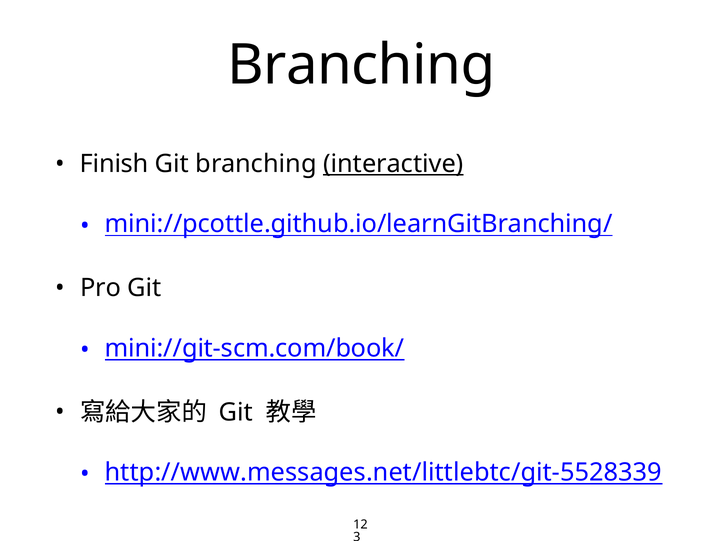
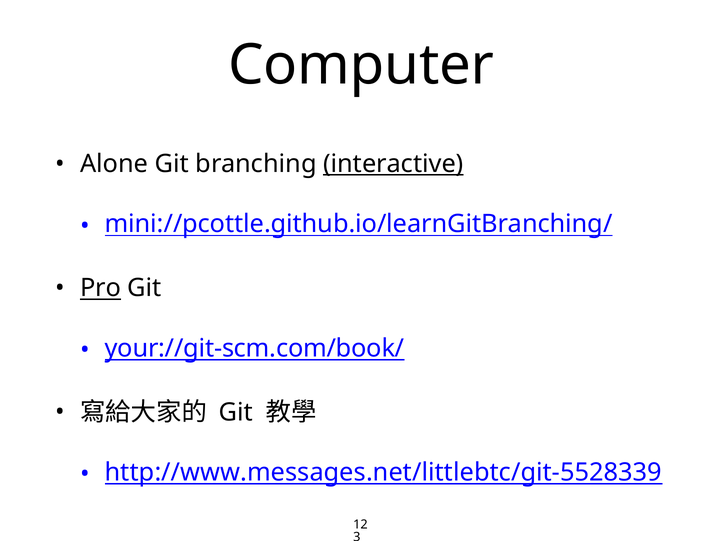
Branching at (361, 65): Branching -> Computer
Finish: Finish -> Alone
Pro underline: none -> present
mini://git-scm.com/book/: mini://git-scm.com/book/ -> your://git-scm.com/book/
